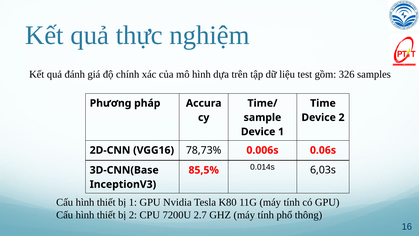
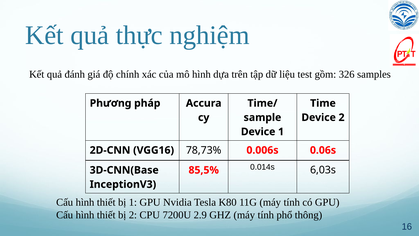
2.7: 2.7 -> 2.9
